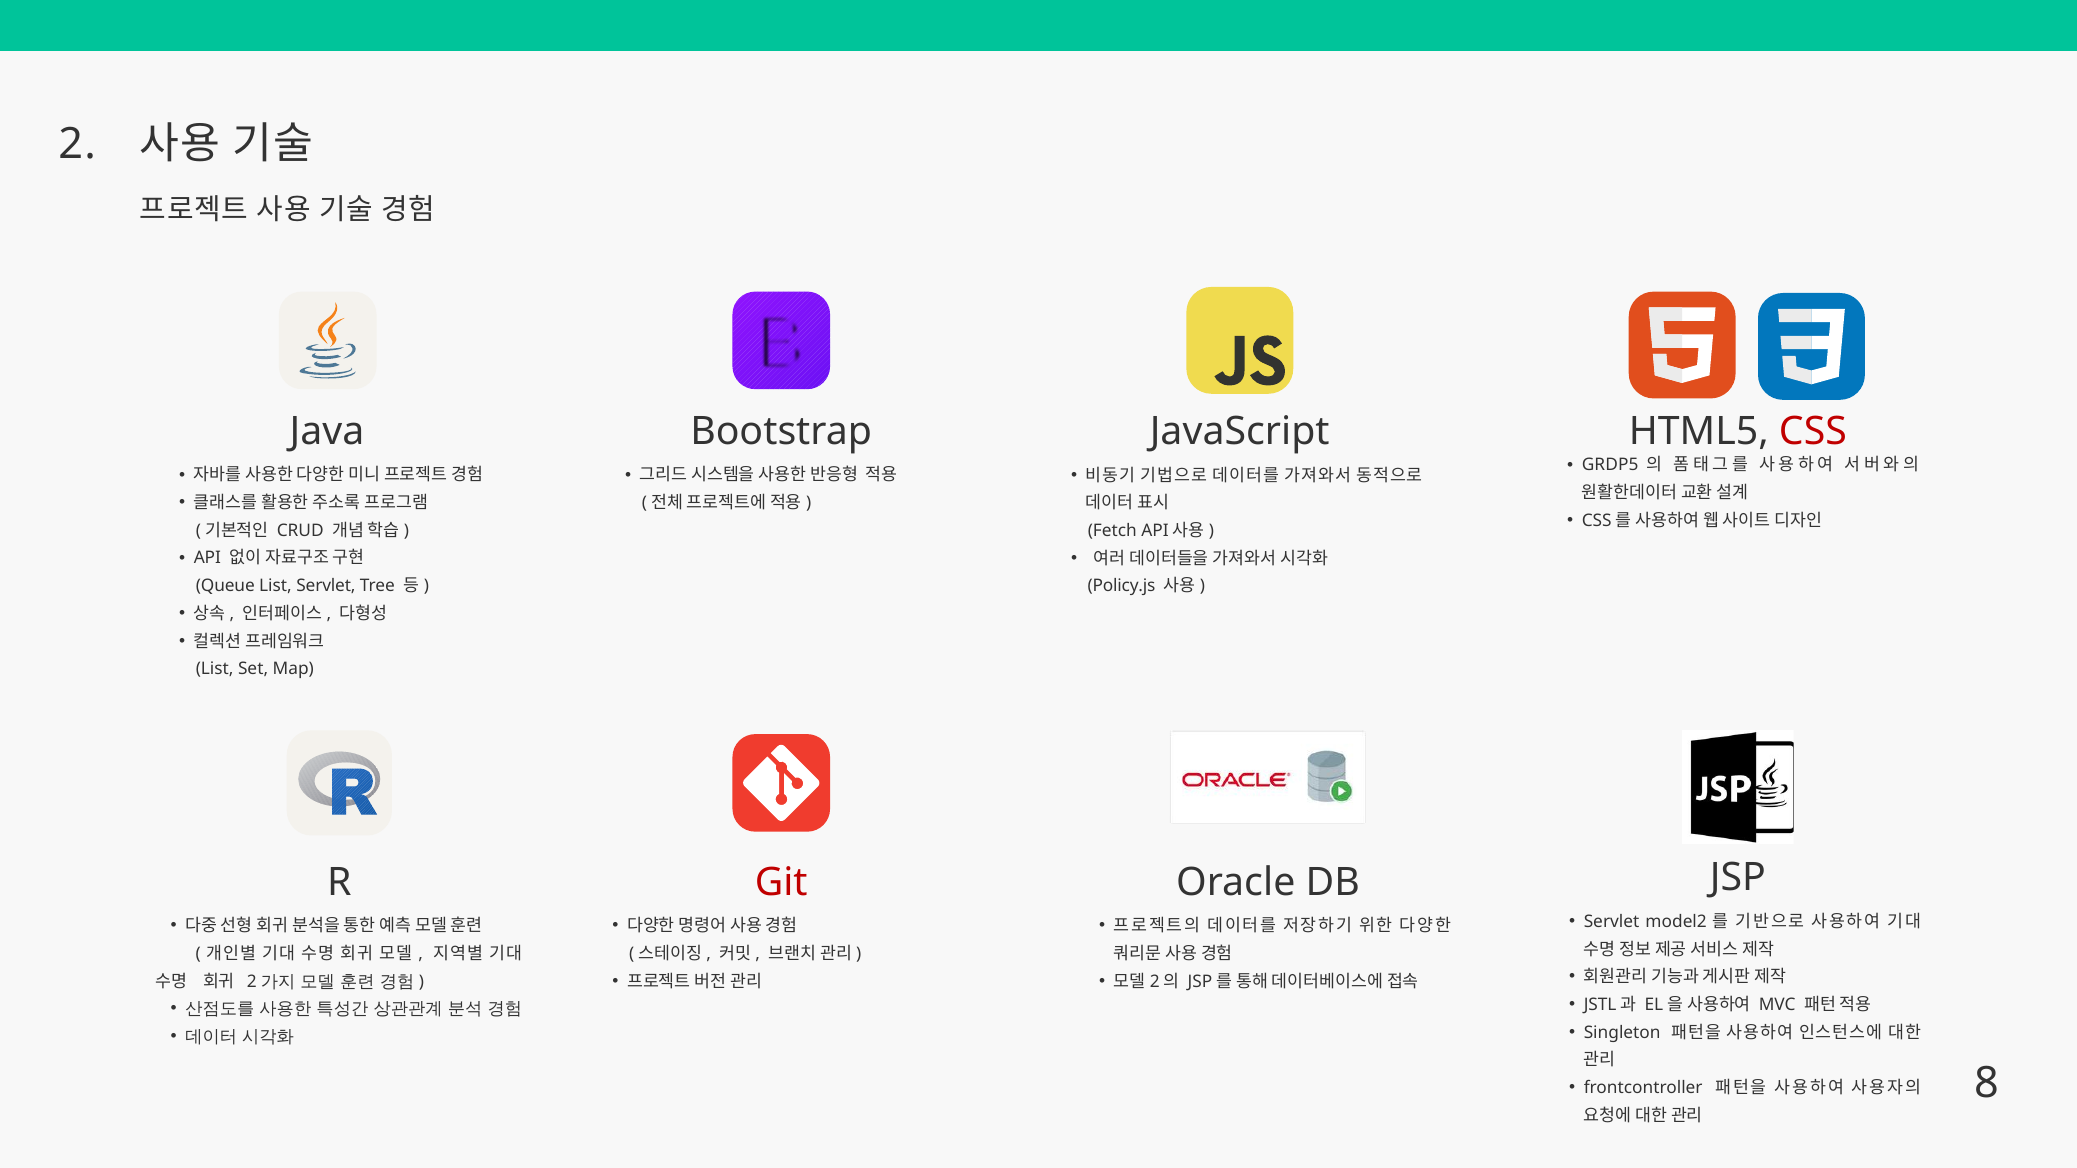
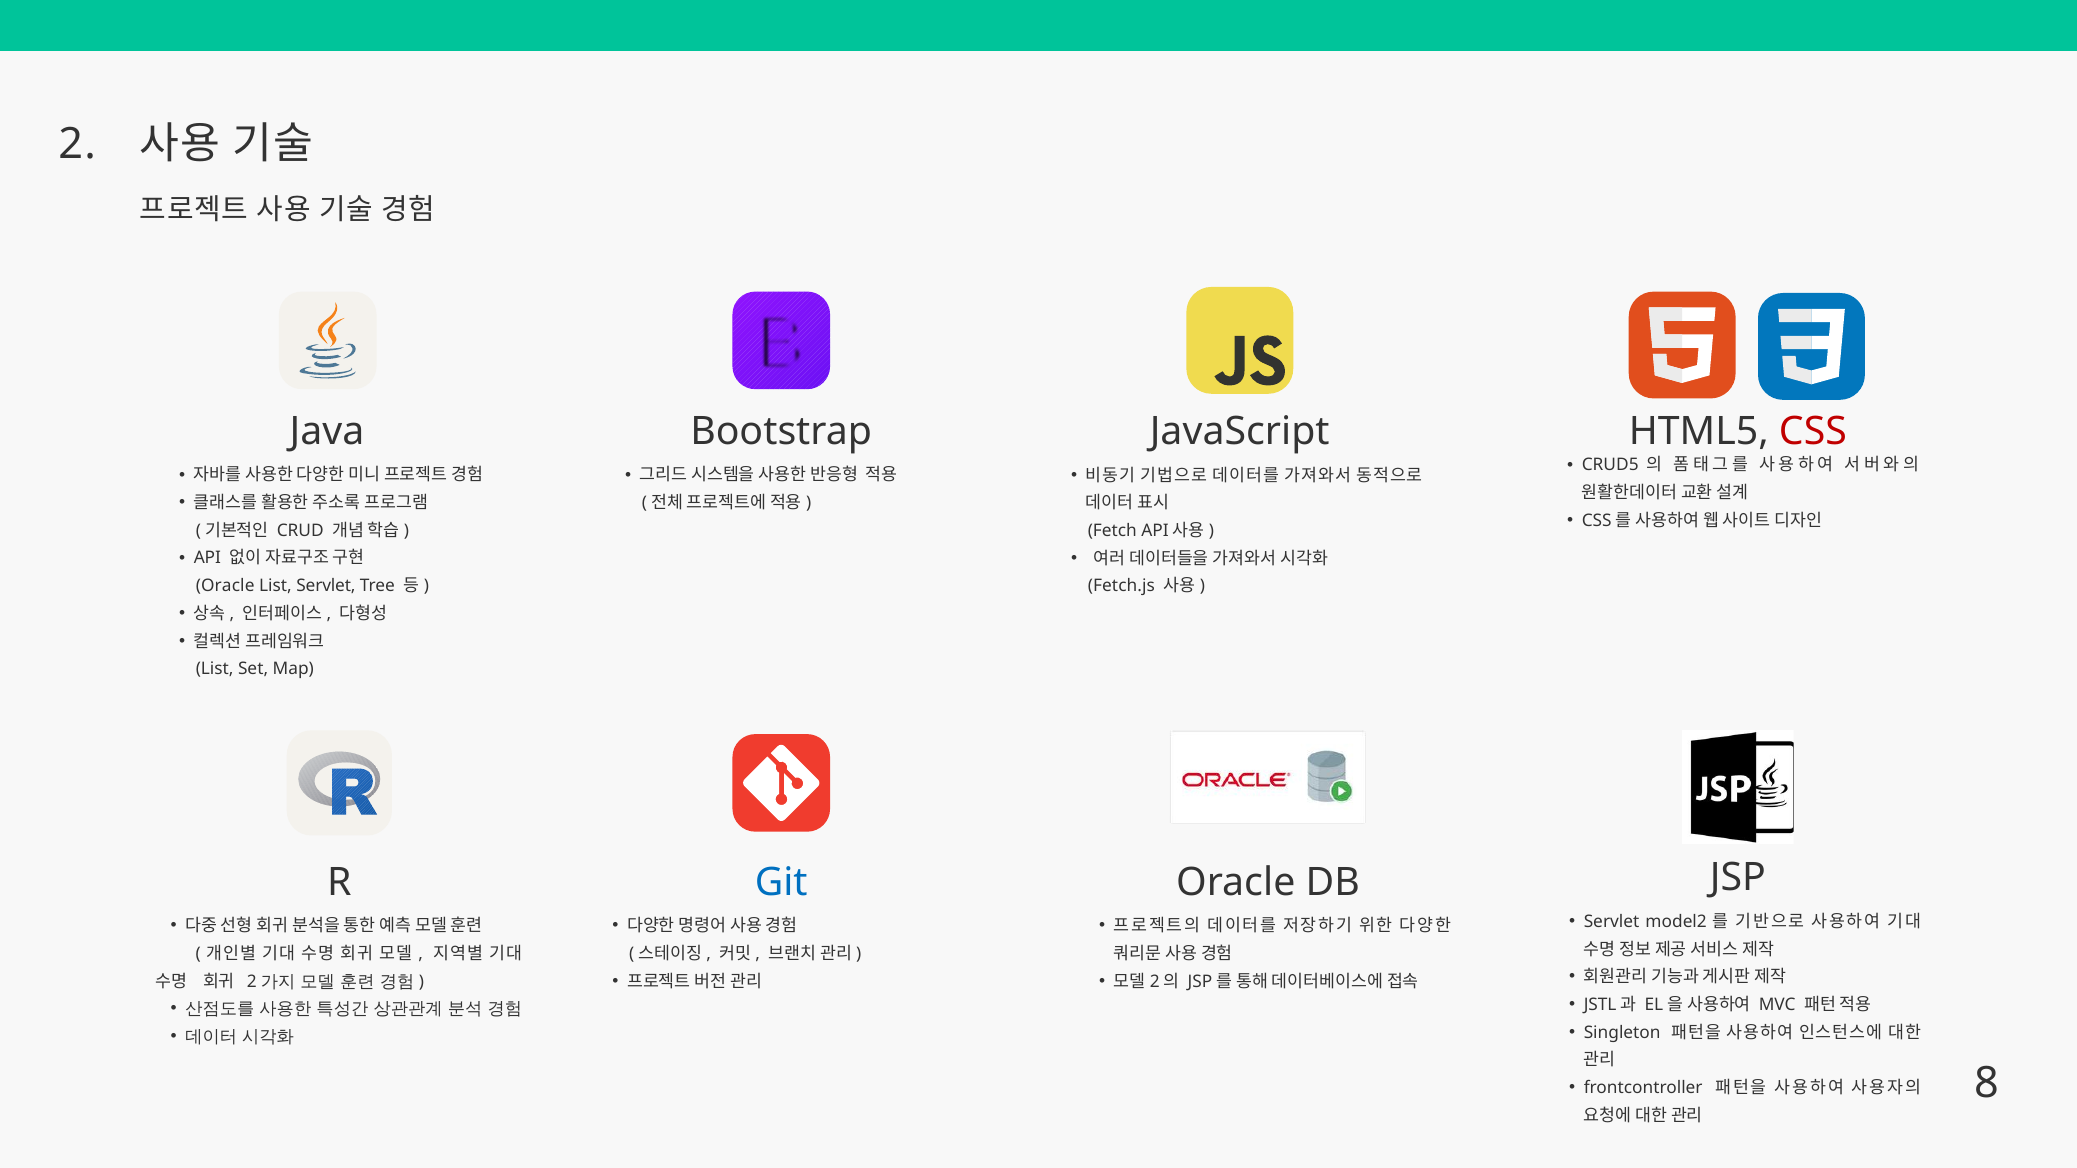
GRDP5: GRDP5 -> CRUD5
Queue at (225, 586): Queue -> Oracle
Policy.js: Policy.js -> Fetch.js
Git colour: red -> blue
